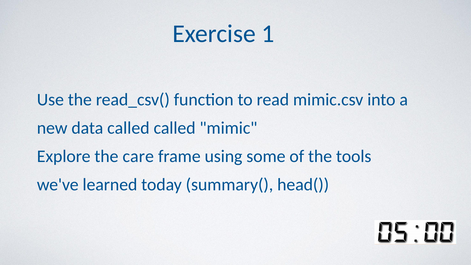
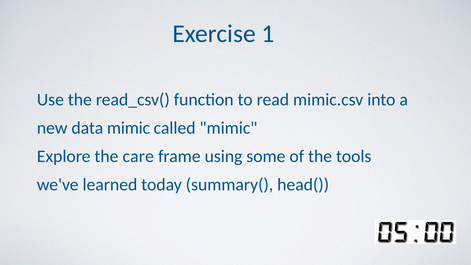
data called: called -> mimic
